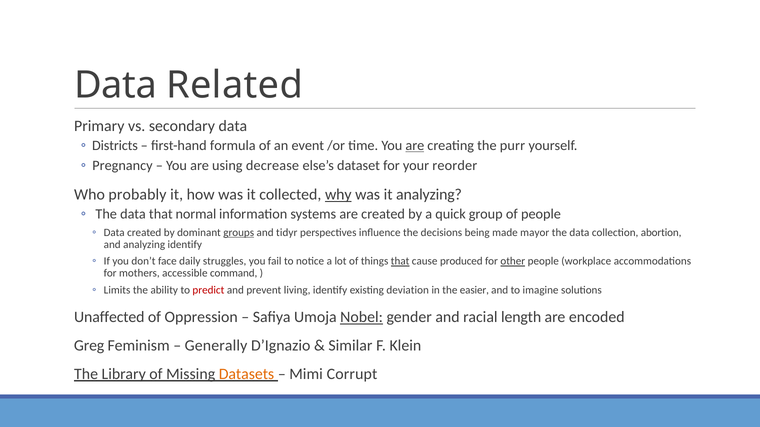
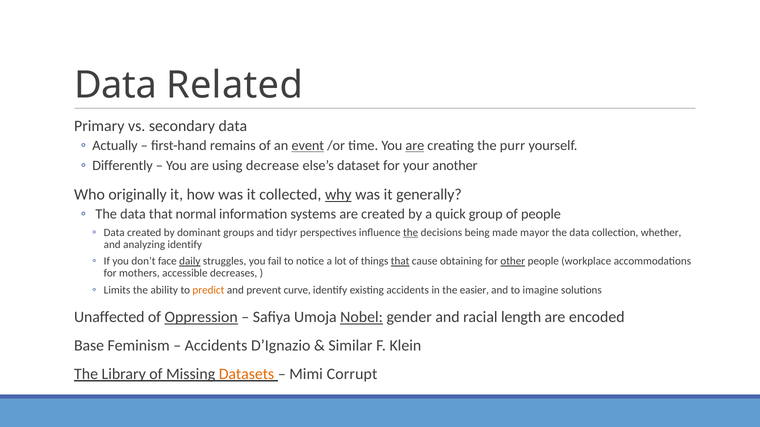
Districts: Districts -> Actually
formula: formula -> remains
event underline: none -> present
Pregnancy: Pregnancy -> Differently
reorder: reorder -> another
probably: probably -> originally
it analyzing: analyzing -> generally
groups underline: present -> none
the at (411, 233) underline: none -> present
abortion: abortion -> whether
daily underline: none -> present
produced: produced -> obtaining
command: command -> decreases
predict colour: red -> orange
living: living -> curve
existing deviation: deviation -> accidents
Oppression underline: none -> present
Greg: Greg -> Base
Generally at (216, 346): Generally -> Accidents
